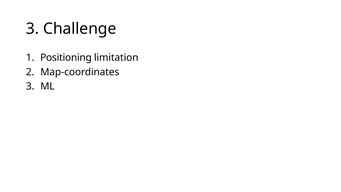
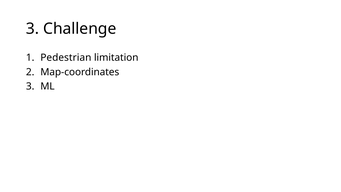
Positioning: Positioning -> Pedestrian
